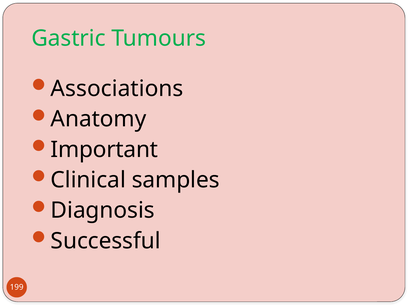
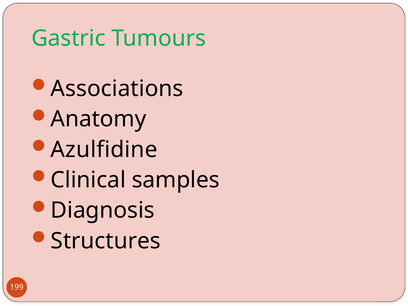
Important: Important -> Azulfidine
Successful: Successful -> Structures
